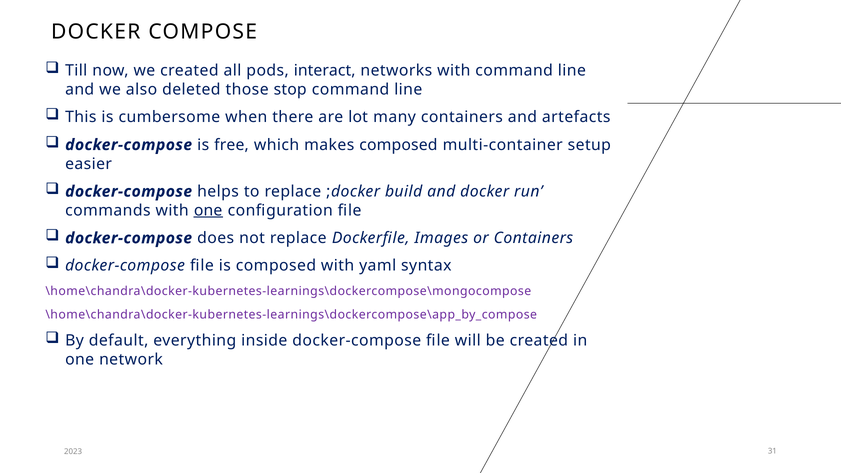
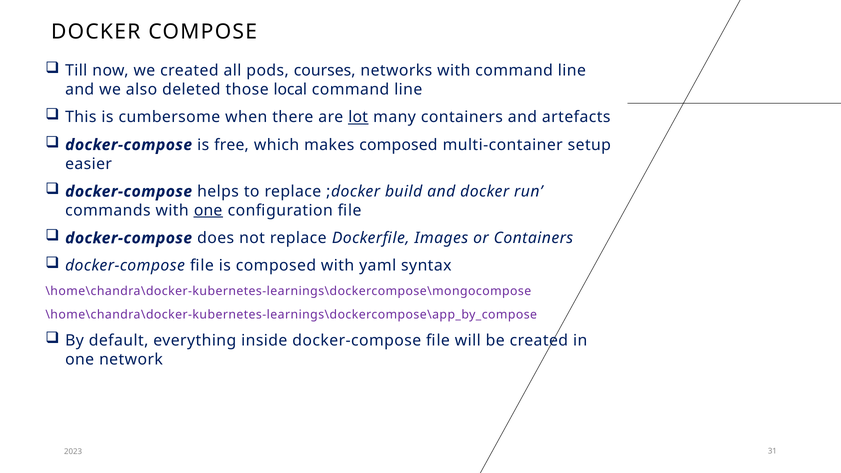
interact: interact -> courses
stop: stop -> local
lot underline: none -> present
